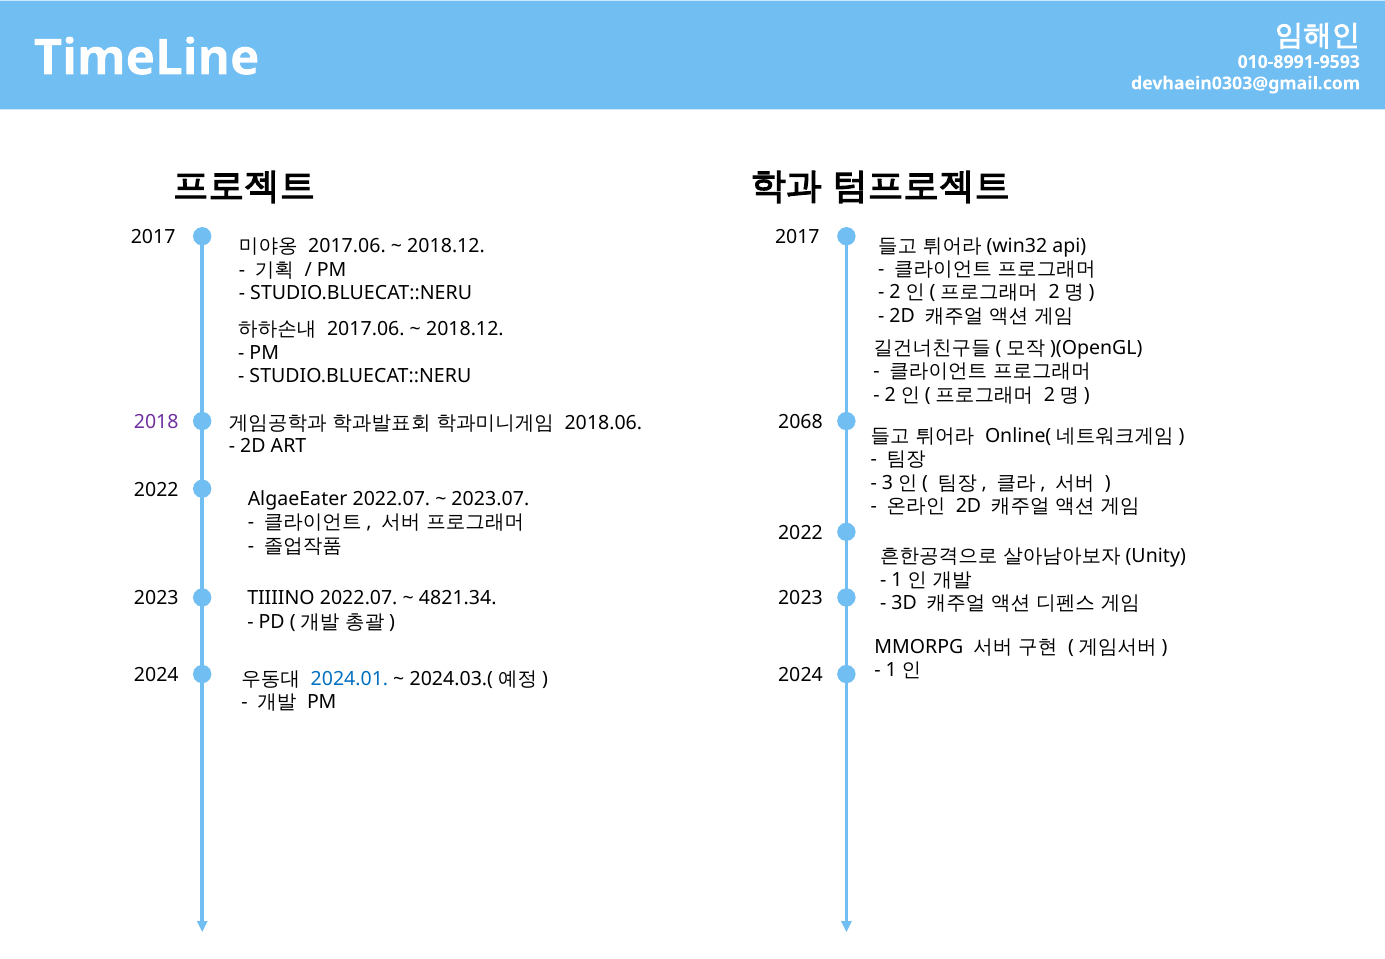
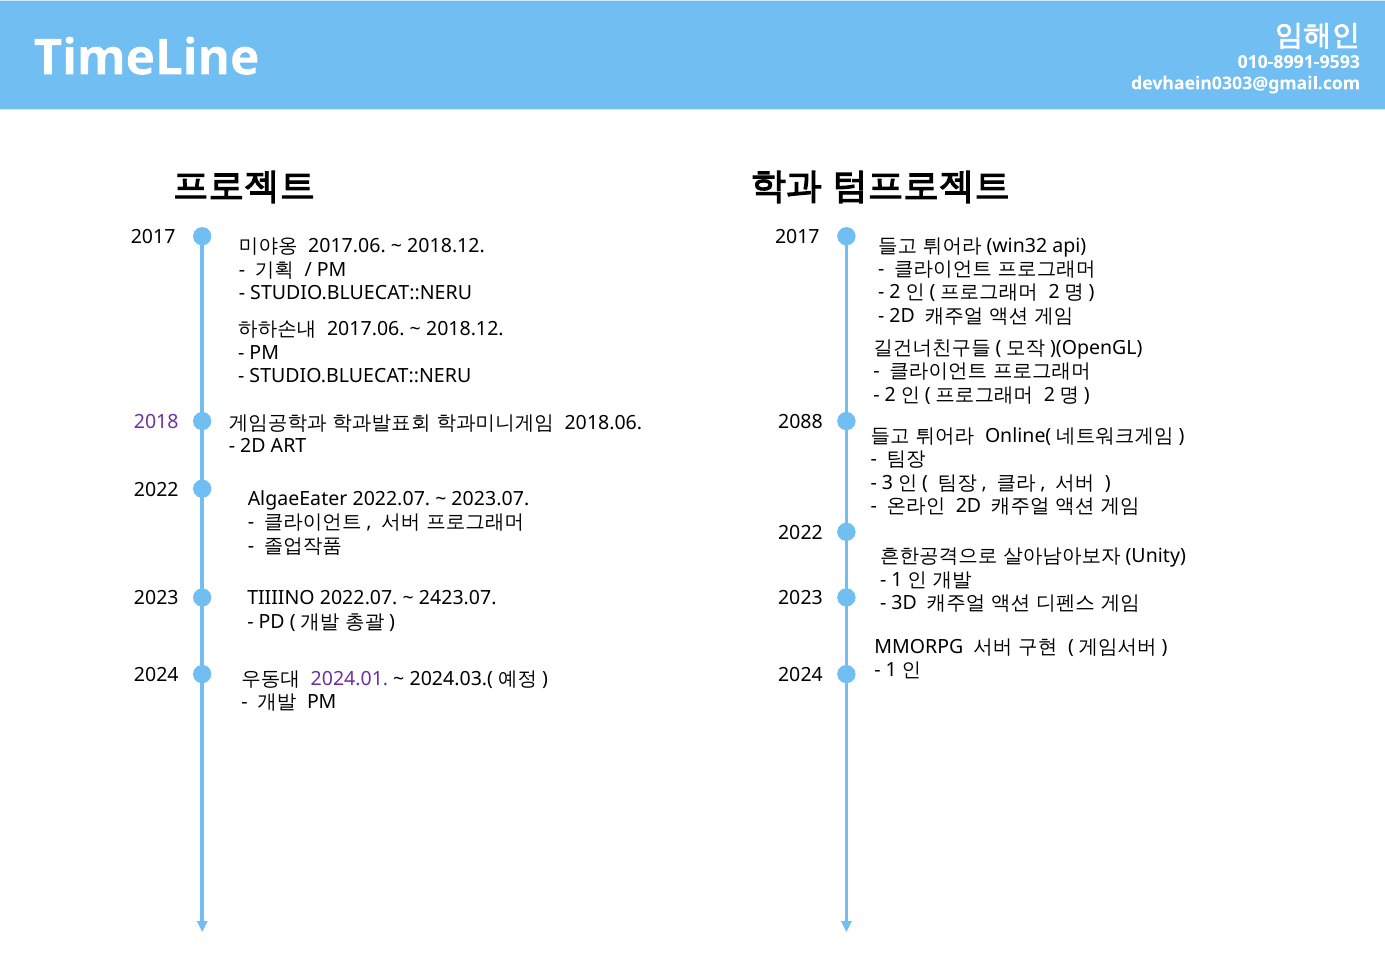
2068: 2068 -> 2088
4821.34: 4821.34 -> 2423.07
2024.01 colour: blue -> purple
